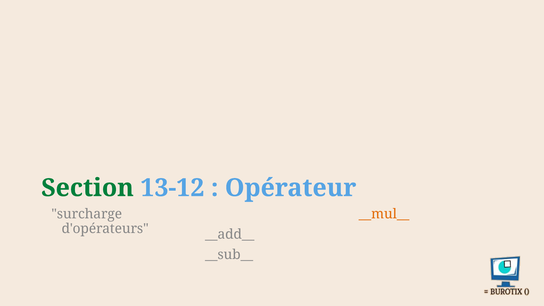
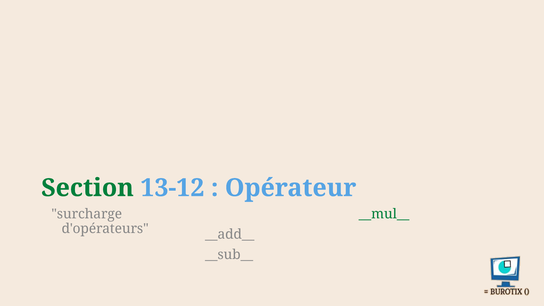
__mul__ colour: orange -> green
